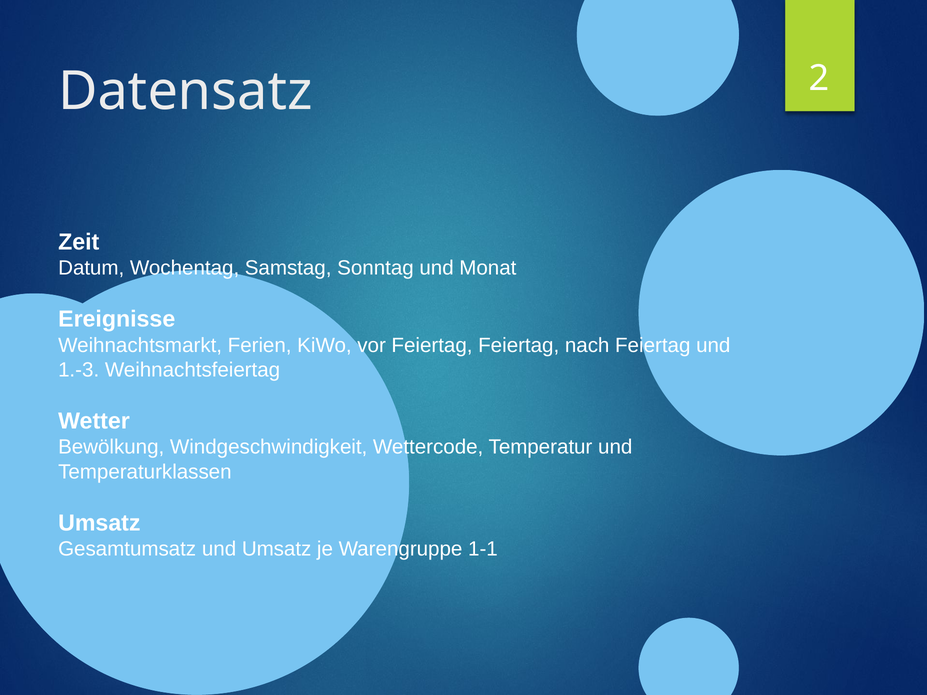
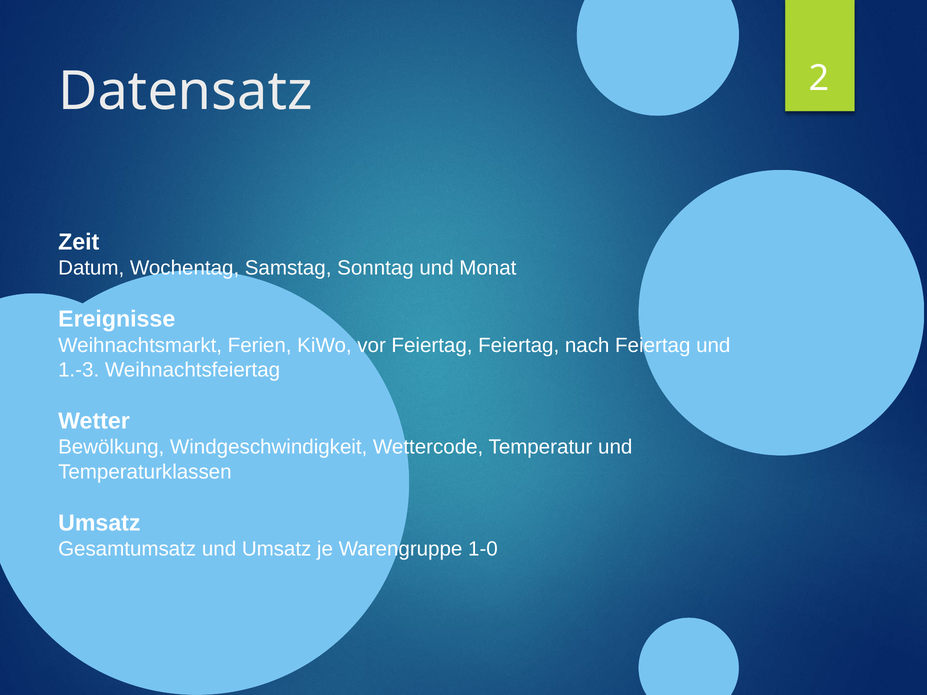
1-1: 1-1 -> 1-0
